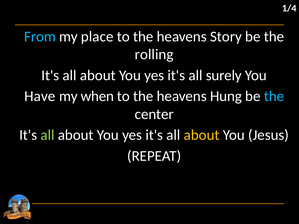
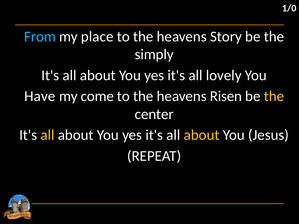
1/4: 1/4 -> 1/0
rolling: rolling -> simply
surely: surely -> lovely
when: when -> come
Hung: Hung -> Risen
the at (274, 96) colour: light blue -> yellow
all at (47, 135) colour: light green -> yellow
